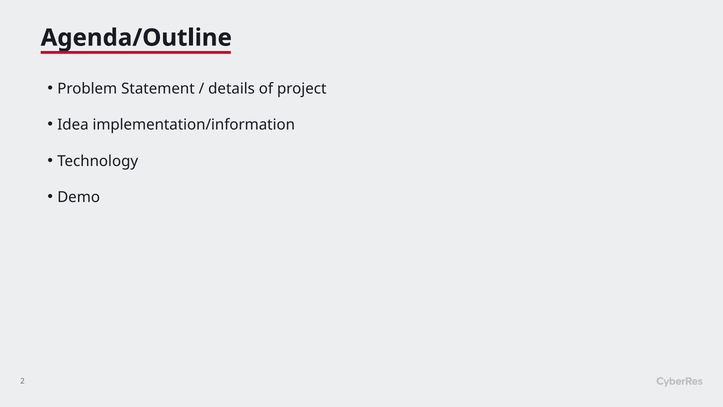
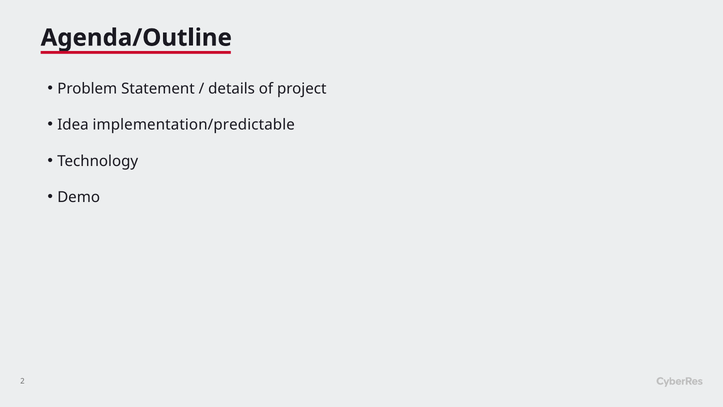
implementation/information: implementation/information -> implementation/predictable
